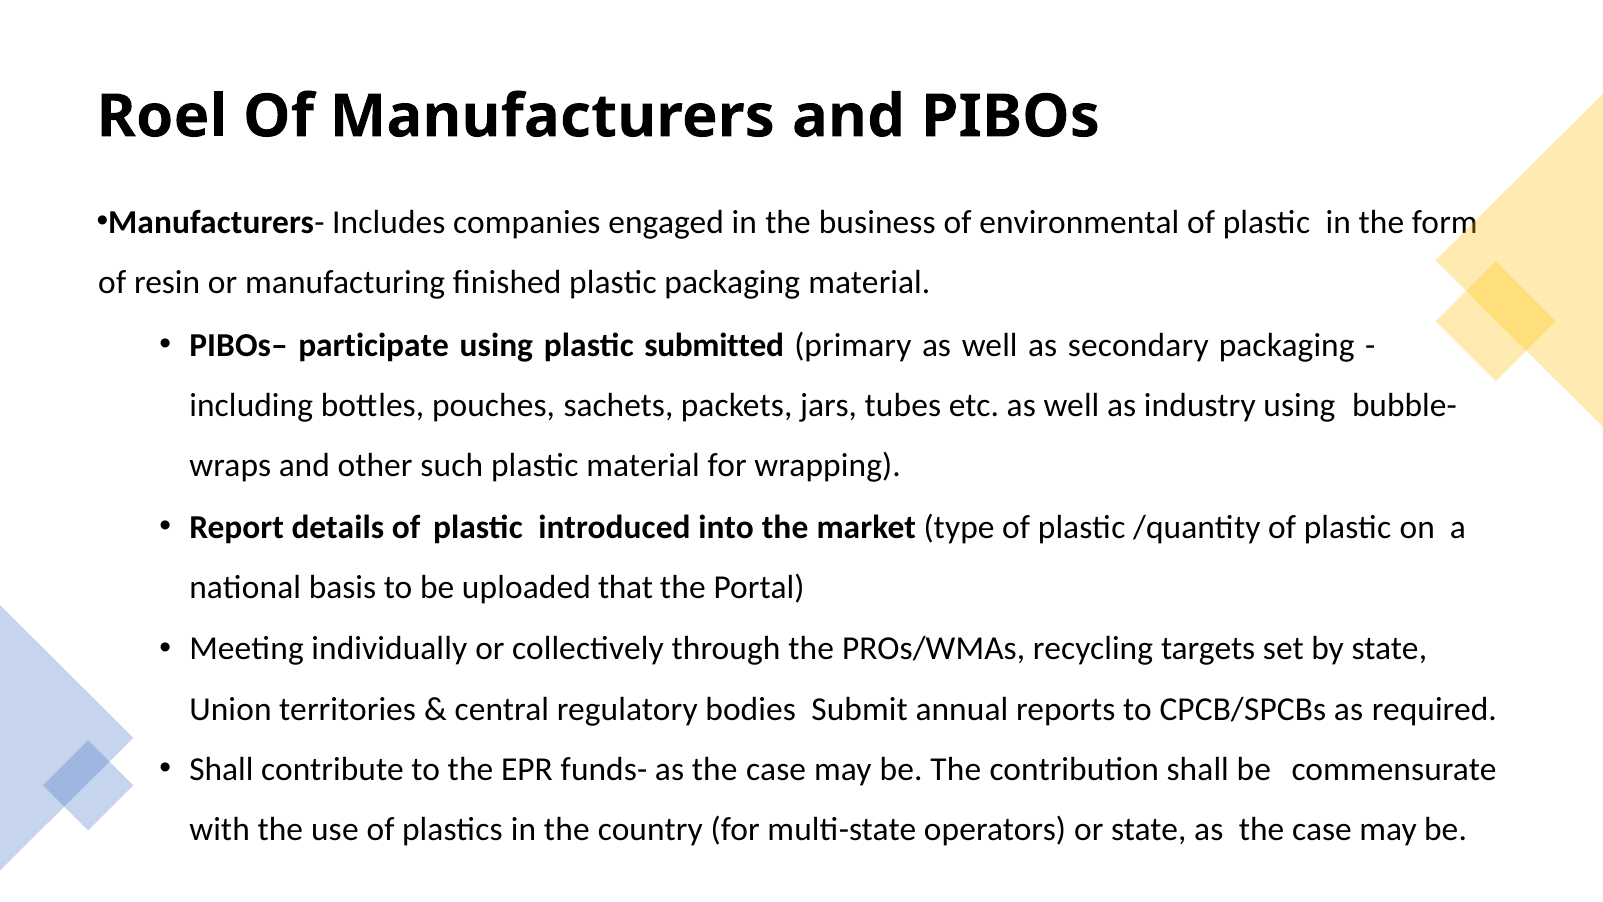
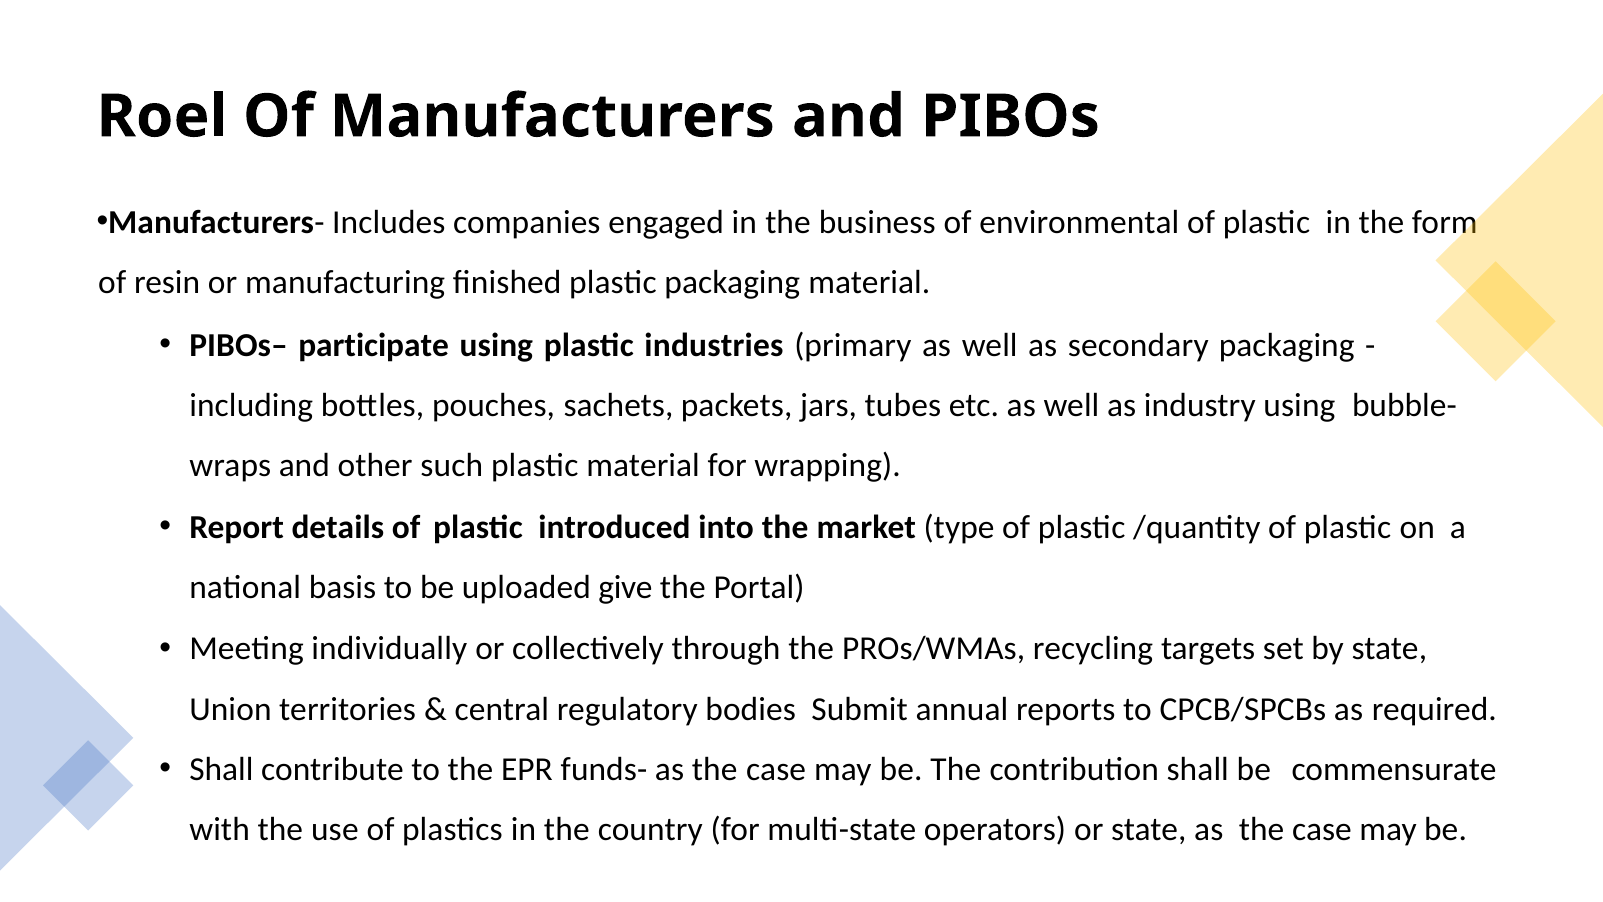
submitted: submitted -> industries
that: that -> give
